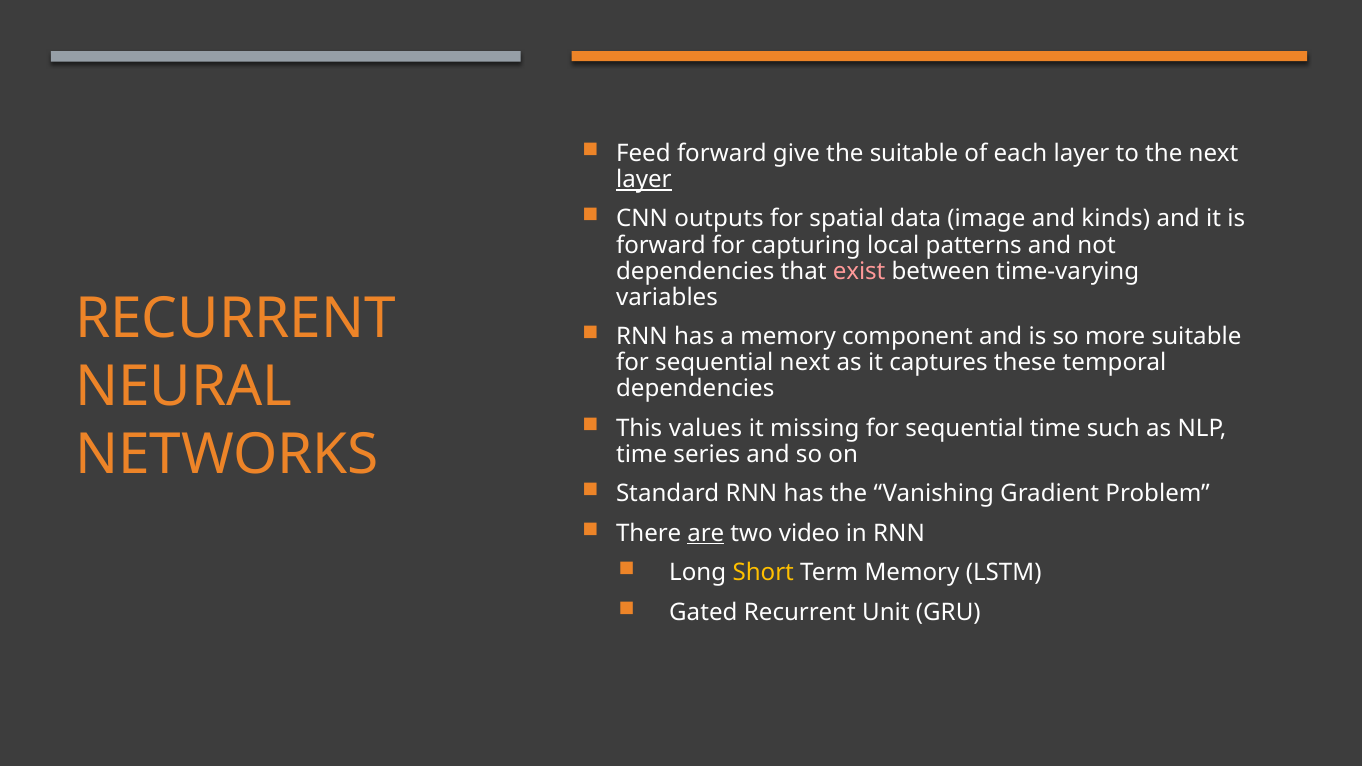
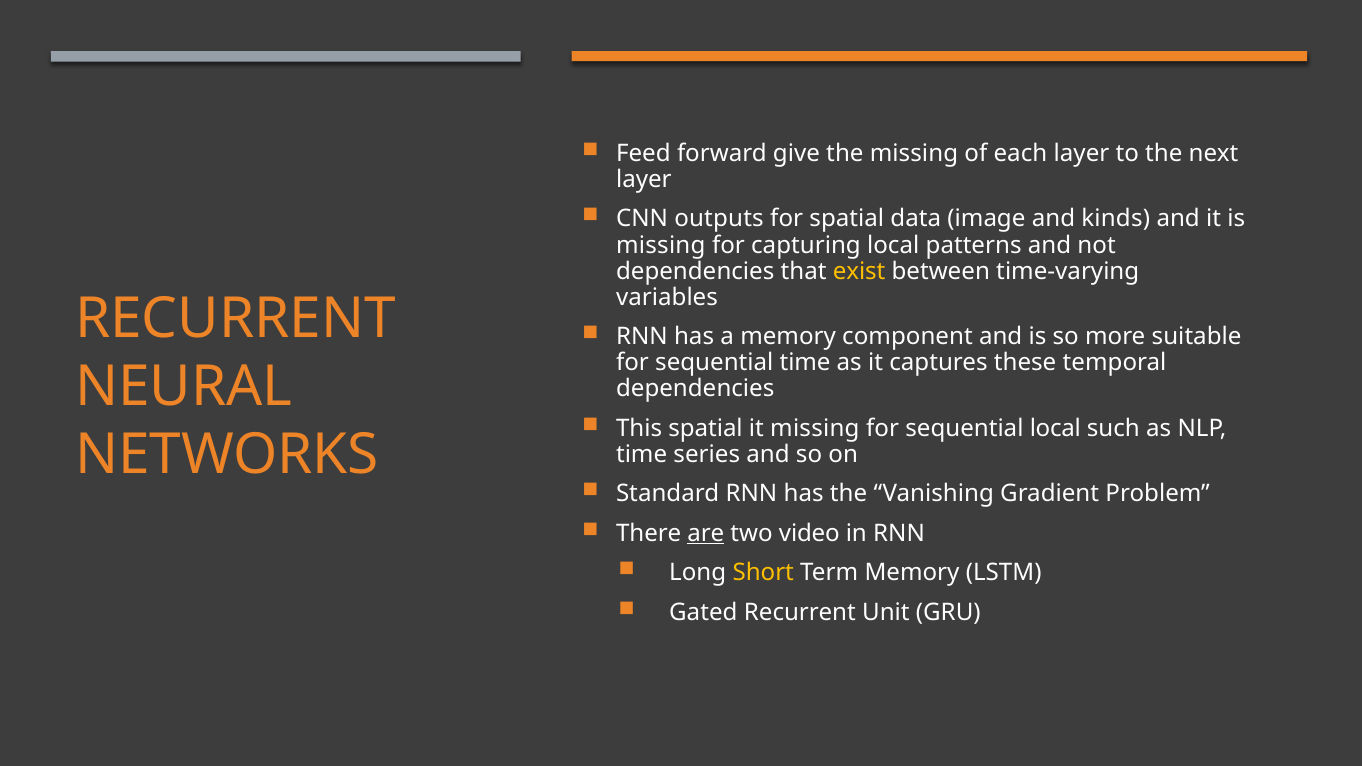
the suitable: suitable -> missing
layer at (644, 180) underline: present -> none
forward at (661, 245): forward -> missing
exist colour: pink -> yellow
sequential next: next -> time
This values: values -> spatial
sequential time: time -> local
